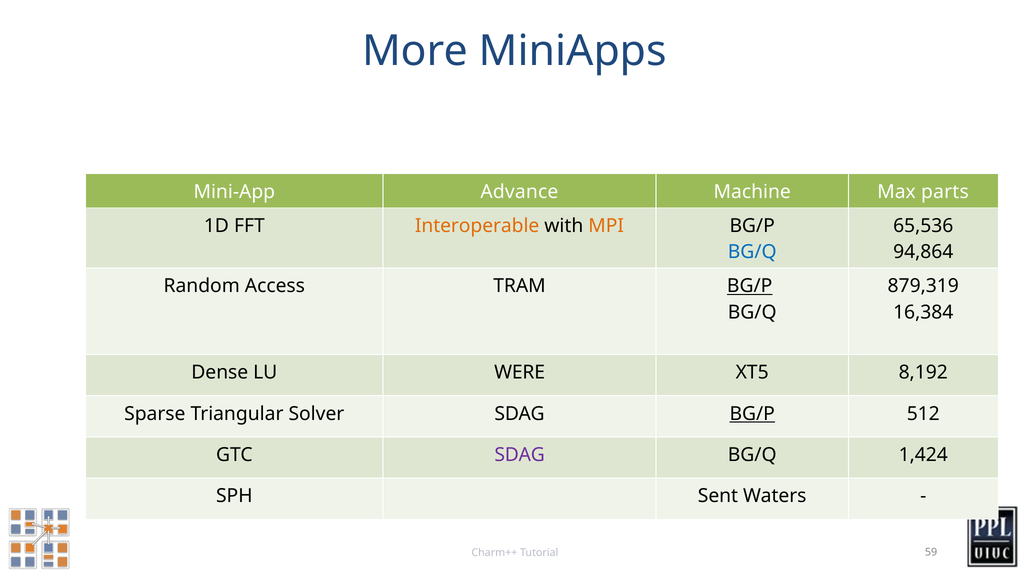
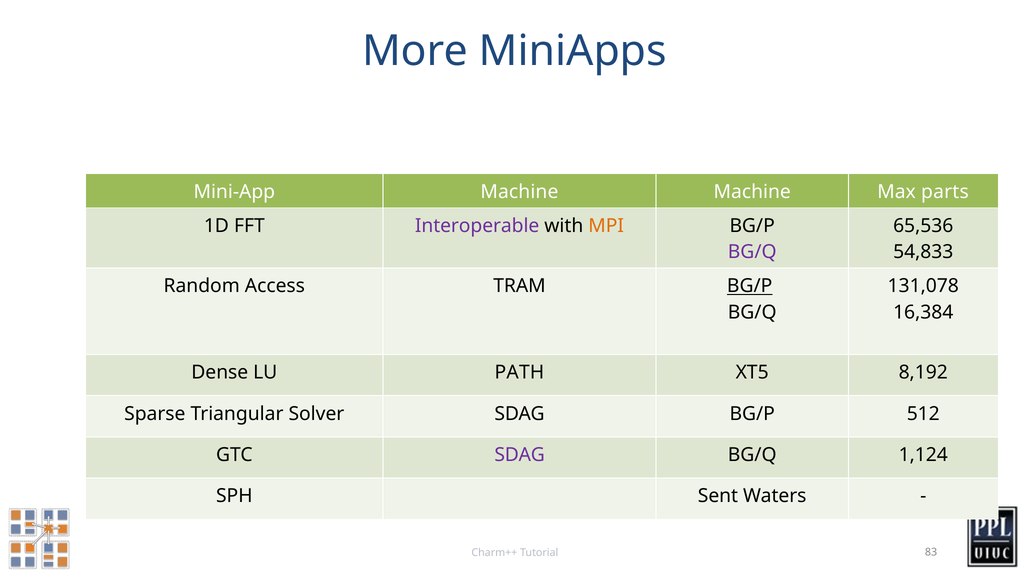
Mini-App Advance: Advance -> Machine
Interoperable colour: orange -> purple
BG/Q at (752, 252) colour: blue -> purple
94,864: 94,864 -> 54,833
879,319: 879,319 -> 131,078
WERE: WERE -> PATH
BG/P at (752, 414) underline: present -> none
1,424: 1,424 -> 1,124
59: 59 -> 83
